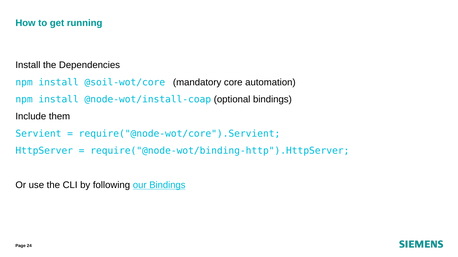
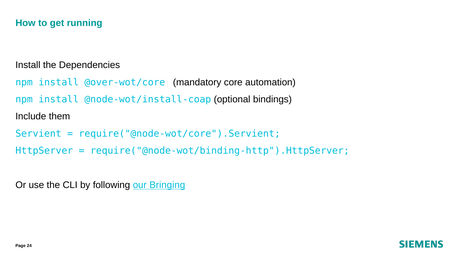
@soil-wot/core: @soil-wot/core -> @over-wot/core
our Bindings: Bindings -> Bringing
